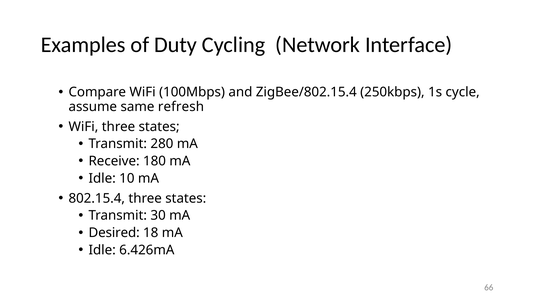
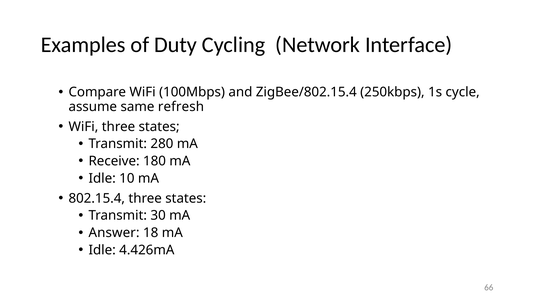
Desired: Desired -> Answer
6.426mA: 6.426mA -> 4.426mA
